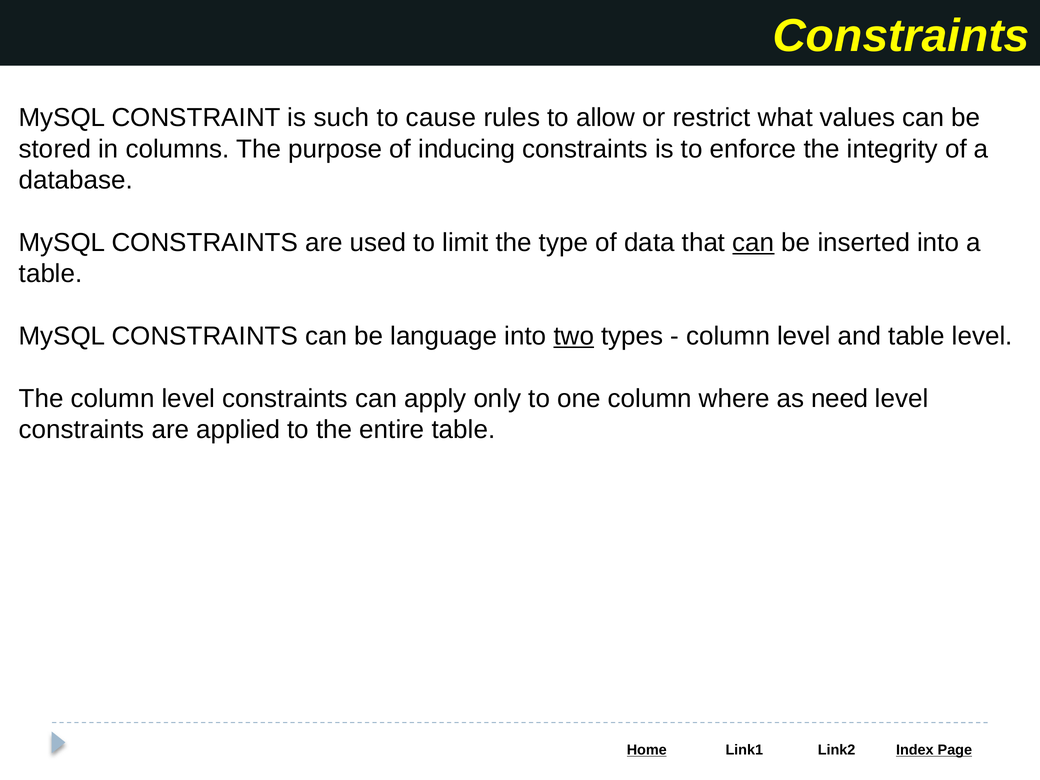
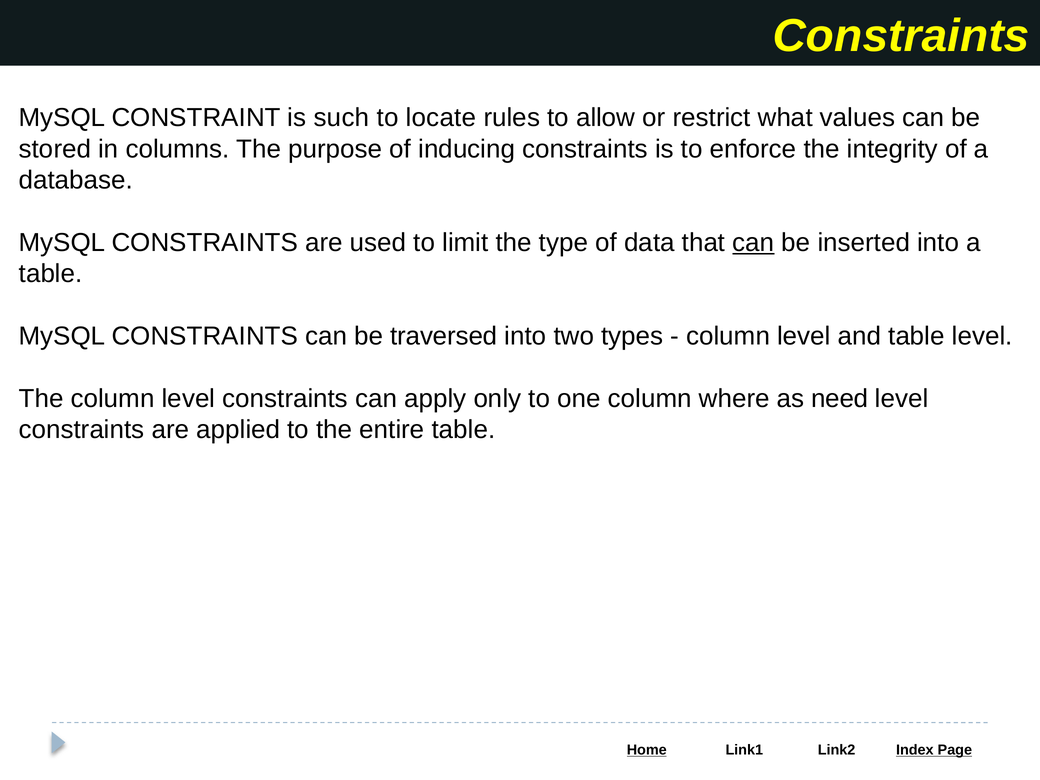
cause: cause -> locate
language: language -> traversed
two underline: present -> none
